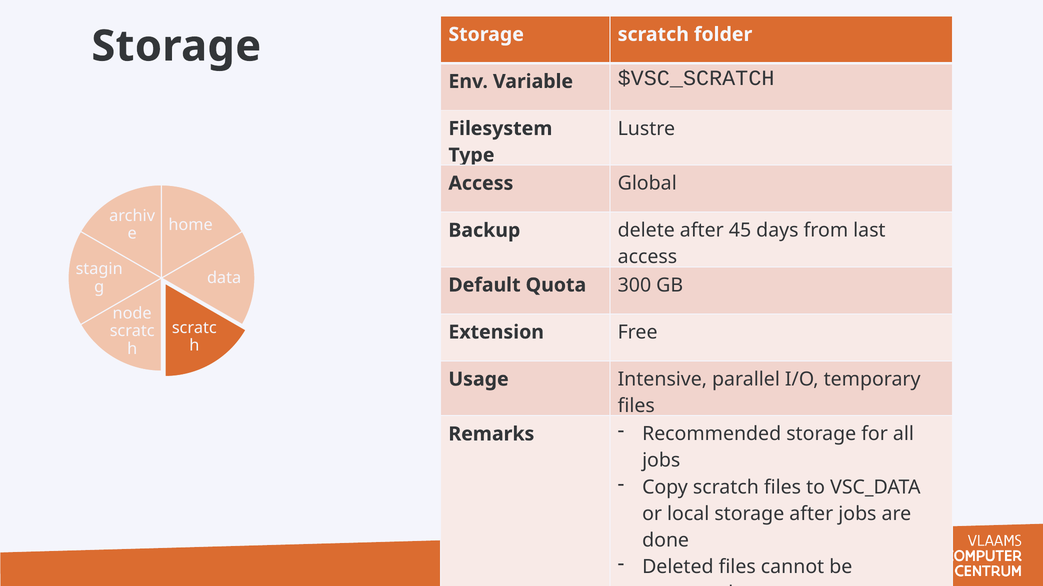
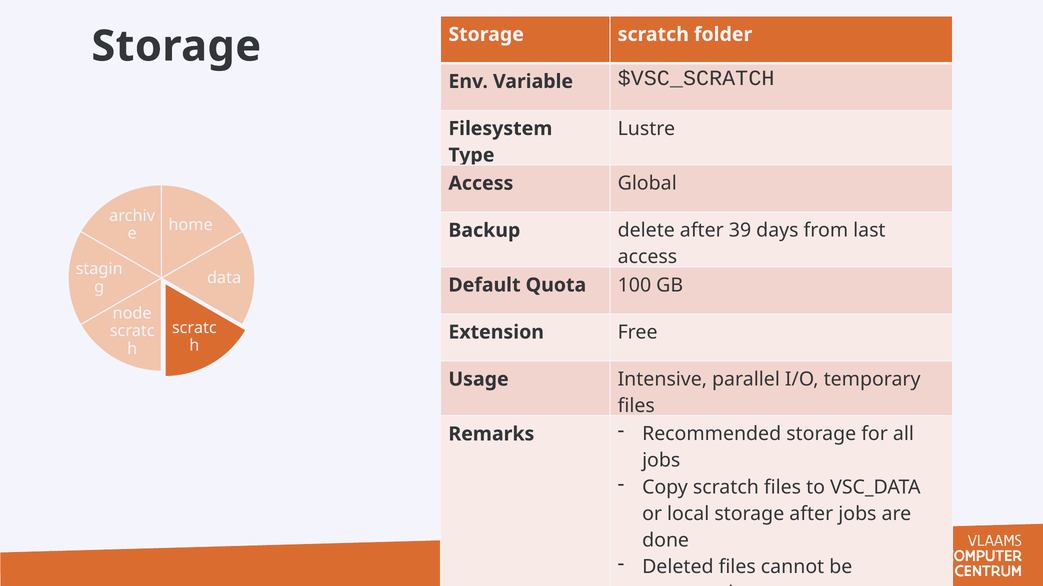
45: 45 -> 39
300: 300 -> 100
